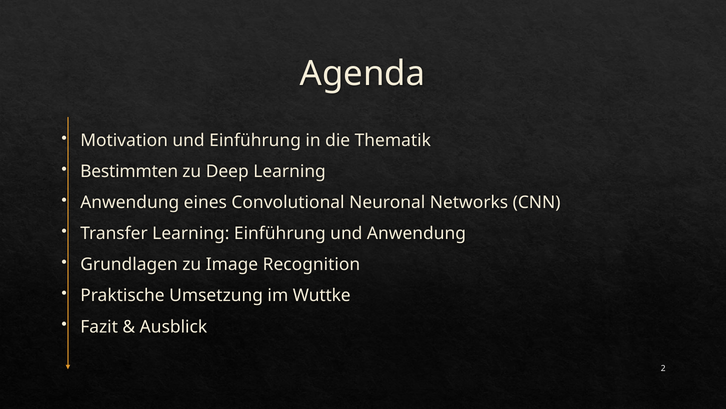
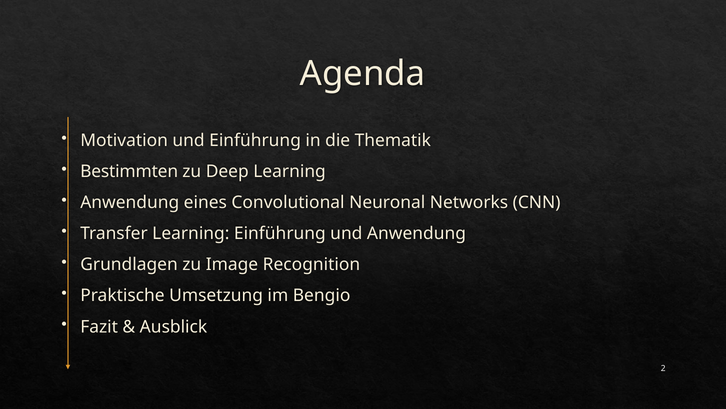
Wuttke: Wuttke -> Bengio
